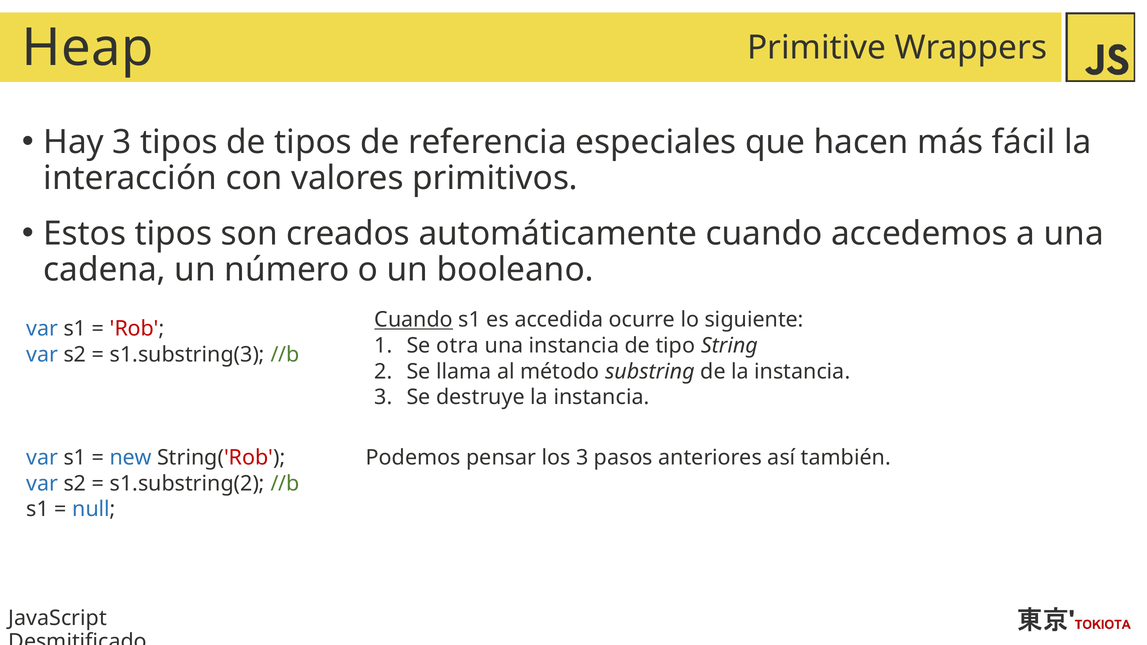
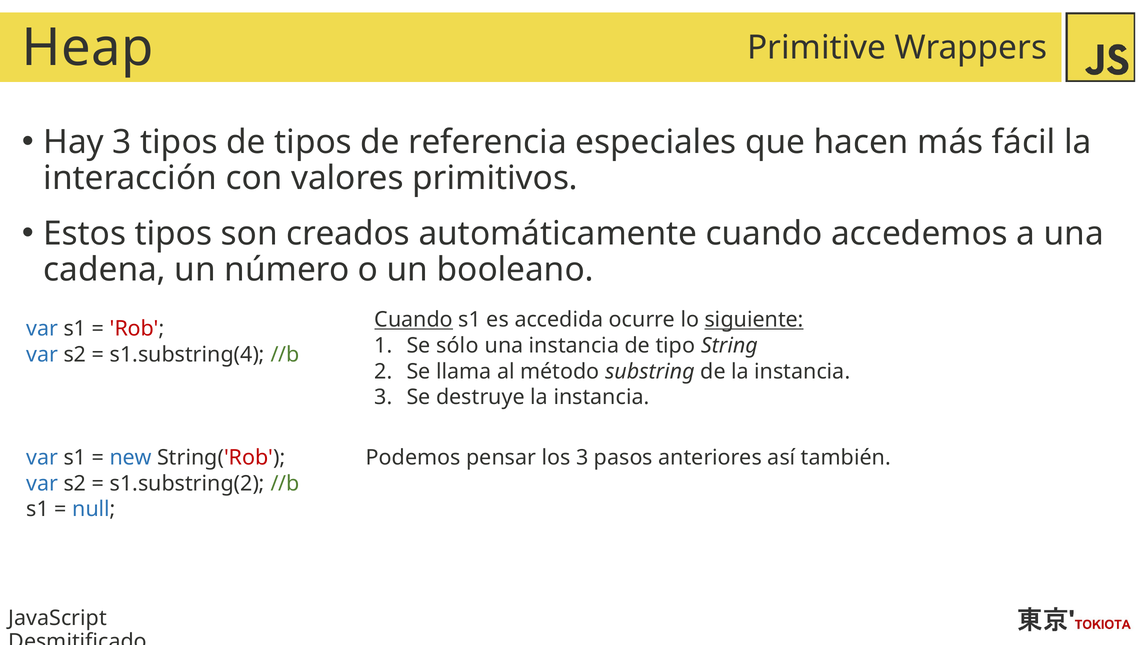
siguiente underline: none -> present
otra: otra -> sólo
s1.substring(3: s1.substring(3 -> s1.substring(4
